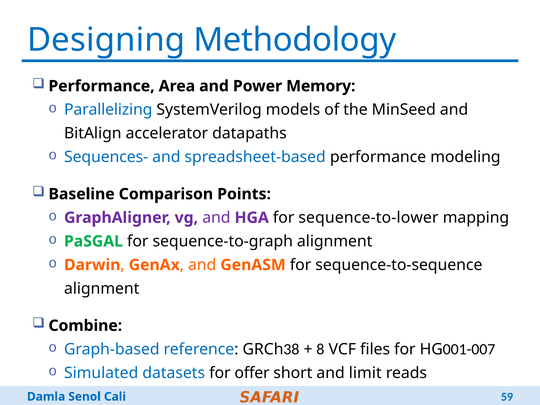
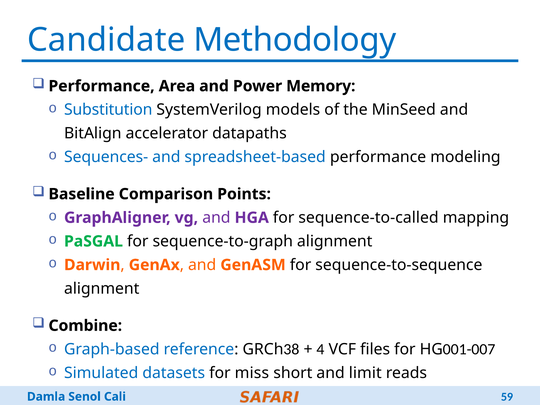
Designing: Designing -> Candidate
Parallelizing: Parallelizing -> Substitution
sequence-to-lower: sequence-to-lower -> sequence-to-called
8: 8 -> 4
offer: offer -> miss
